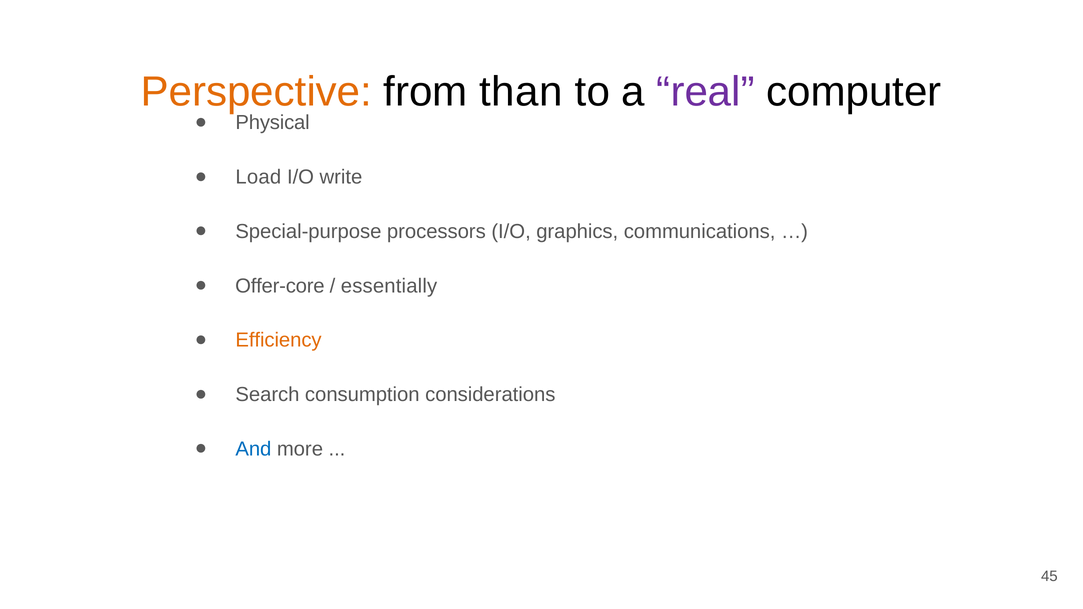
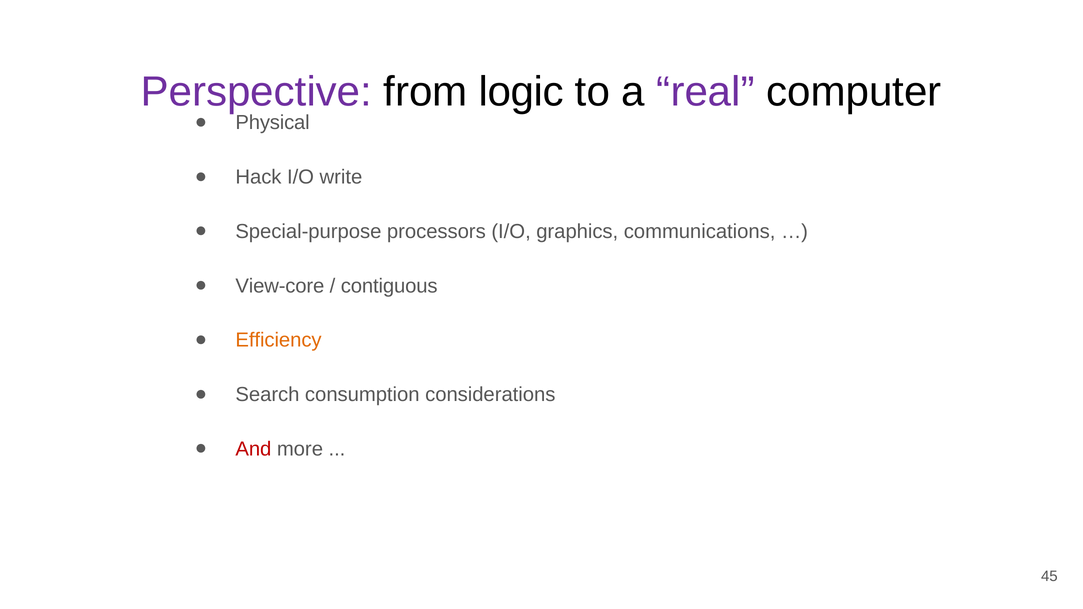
Perspective colour: orange -> purple
than: than -> logic
Load: Load -> Hack
Offer-core: Offer-core -> View-core
essentially: essentially -> contiguous
And colour: blue -> red
